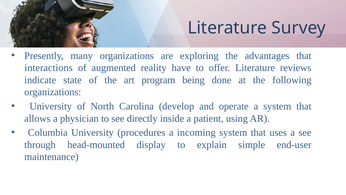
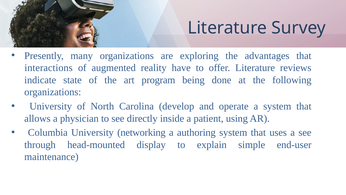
procedures: procedures -> networking
incoming: incoming -> authoring
